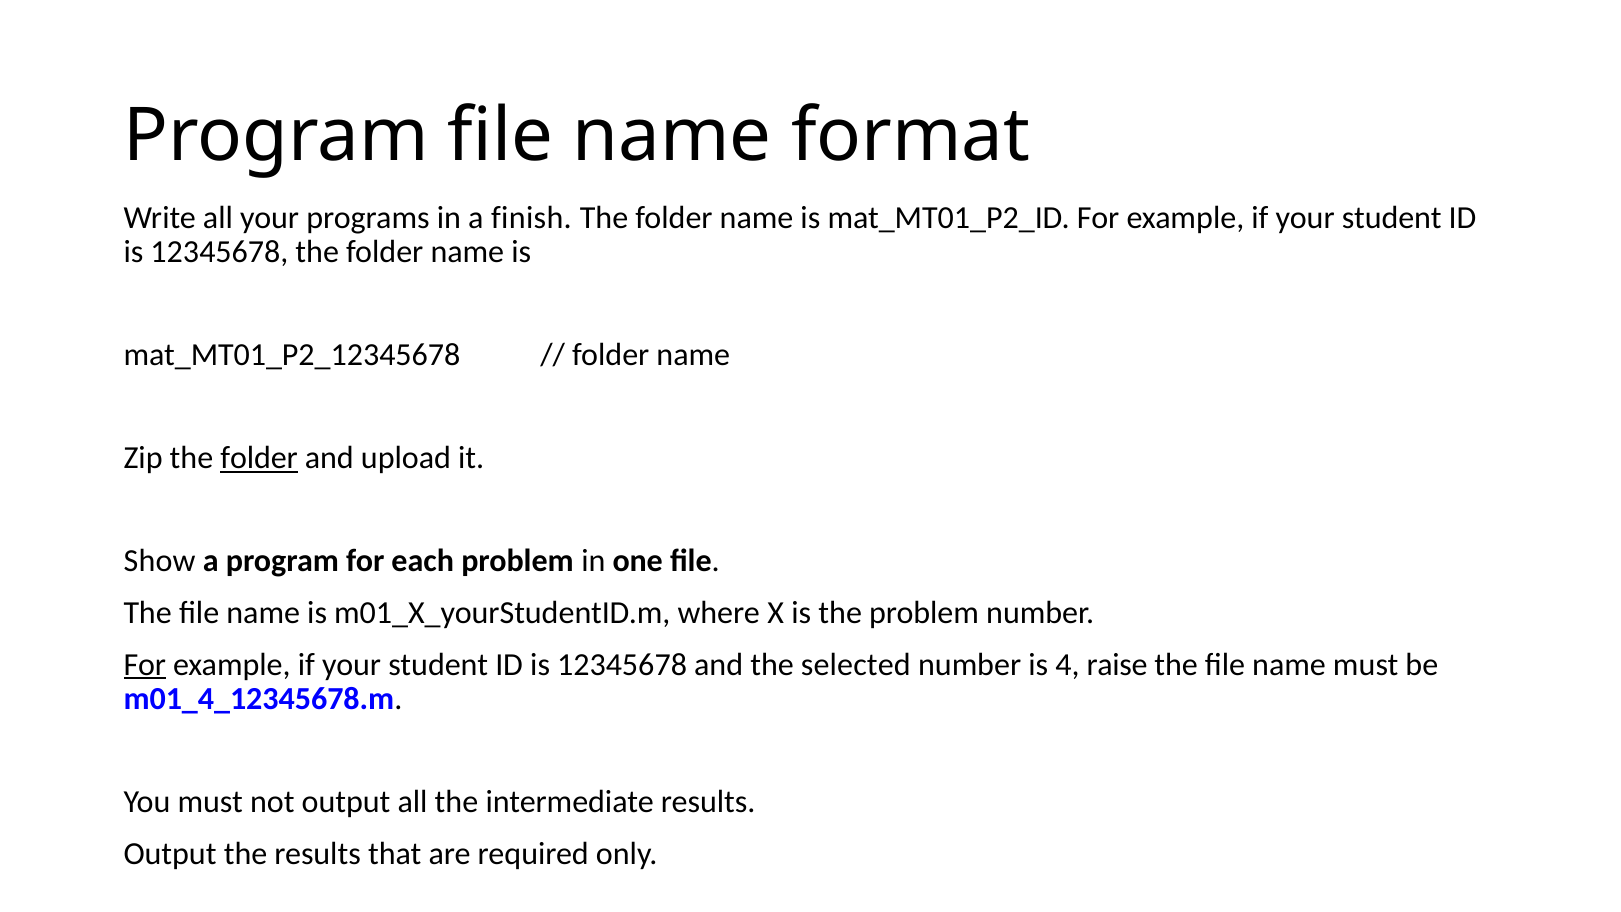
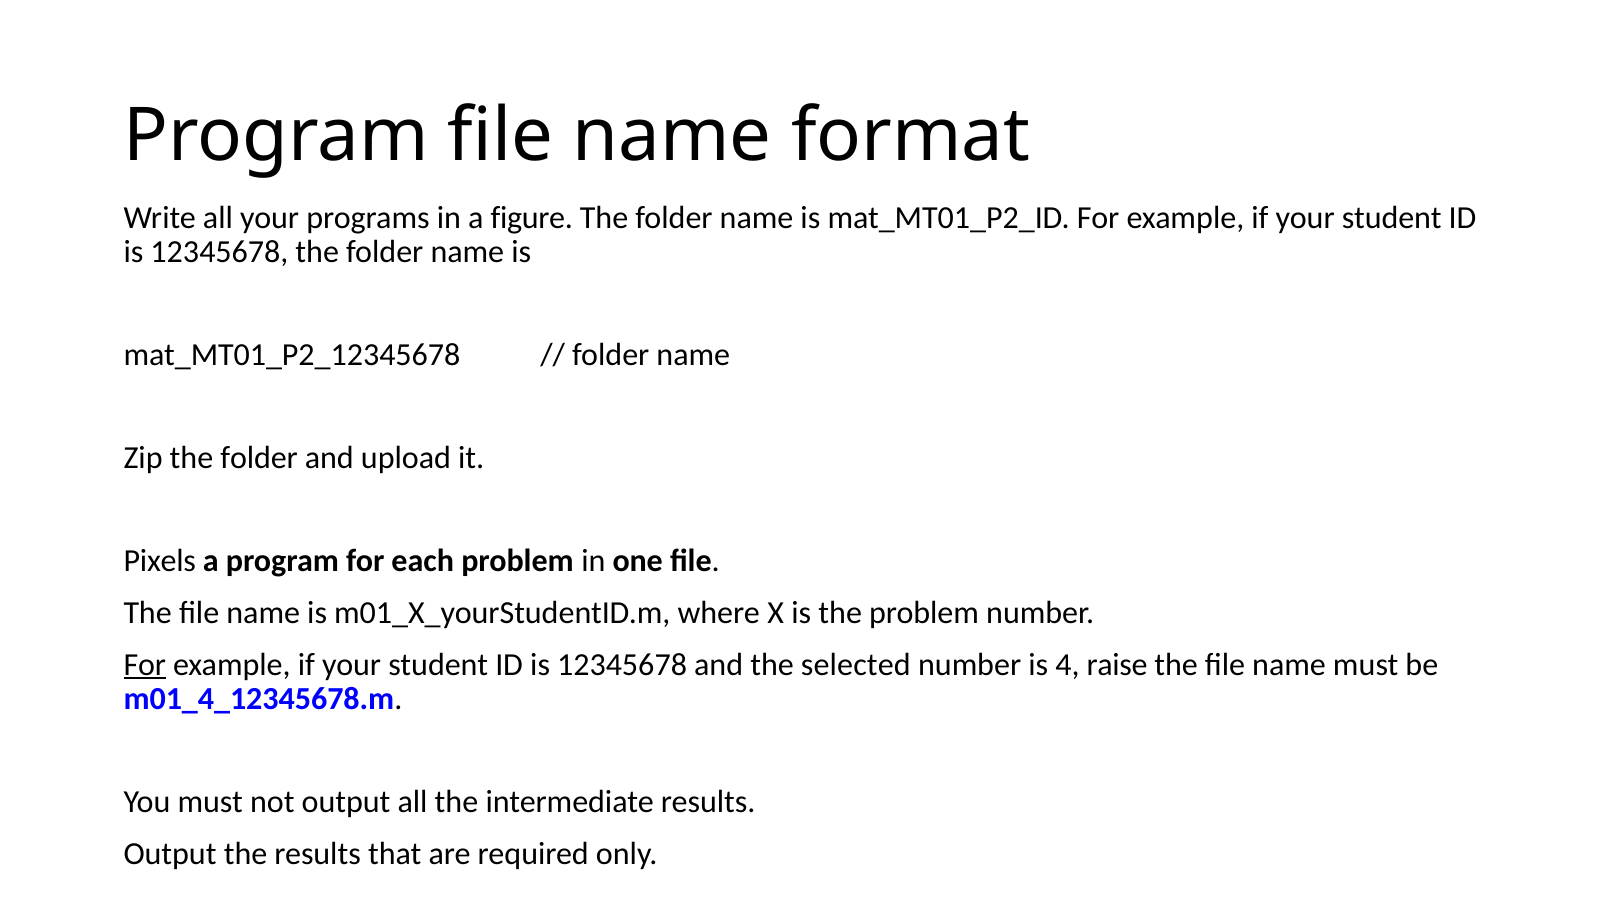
finish: finish -> figure
folder at (259, 458) underline: present -> none
Show: Show -> Pixels
